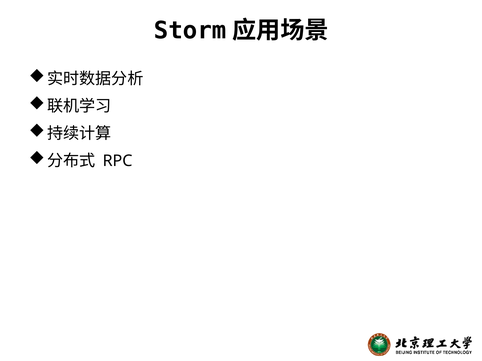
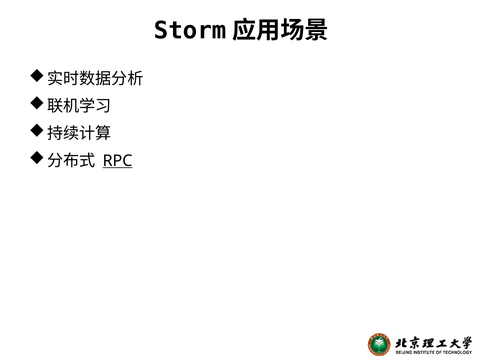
RPC underline: none -> present
